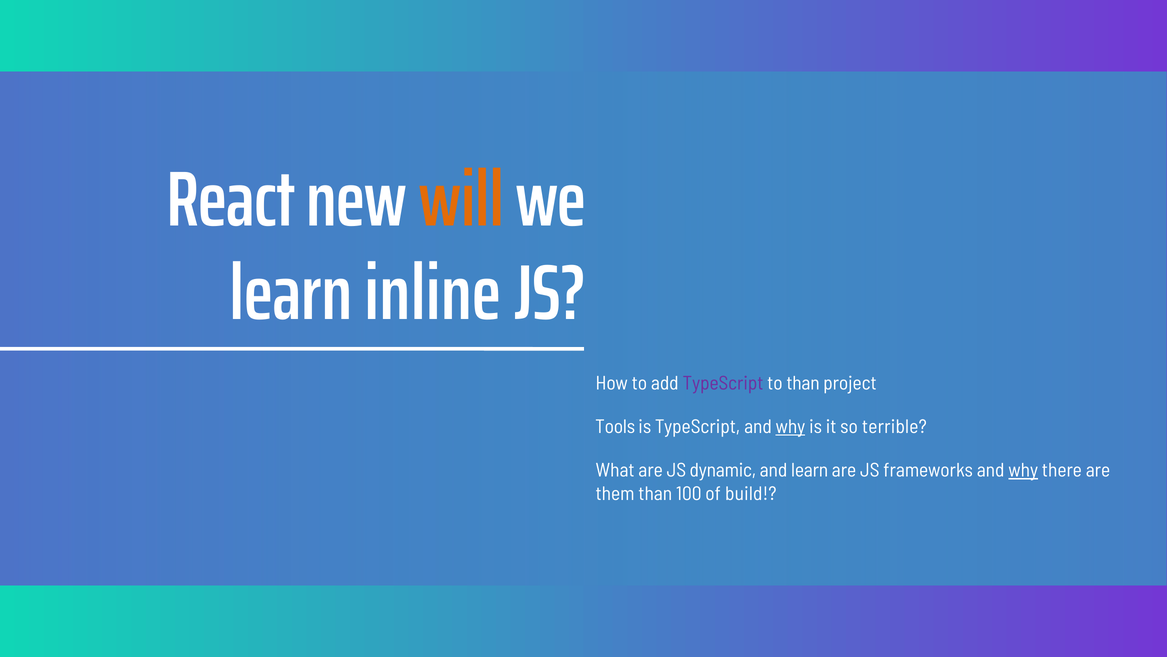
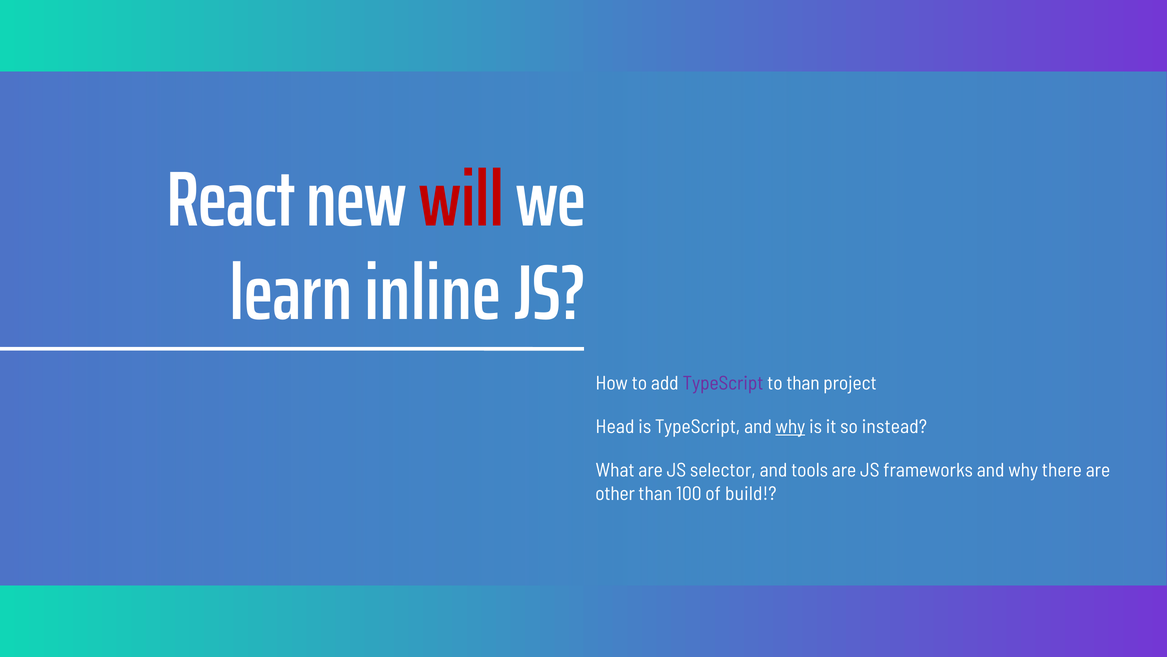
will colour: orange -> red
Tools: Tools -> Head
terrible: terrible -> instead
dynamic: dynamic -> selector
and learn: learn -> tools
why at (1023, 470) underline: present -> none
them: them -> other
